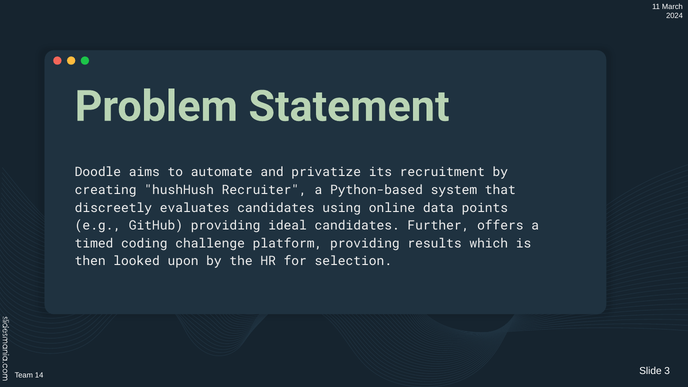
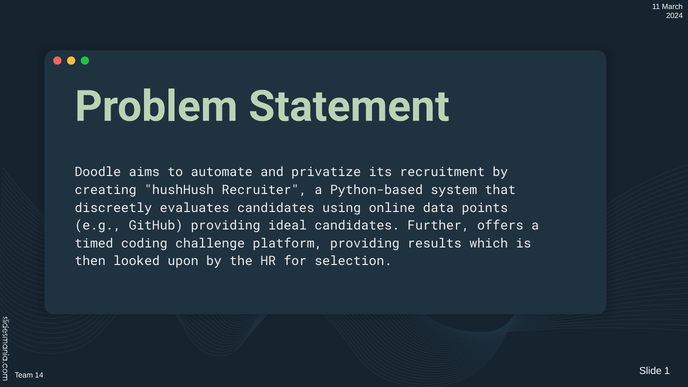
3: 3 -> 1
